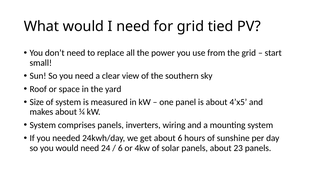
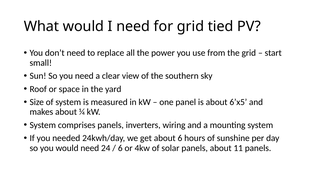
4’x5: 4’x5 -> 6’x5
23: 23 -> 11
